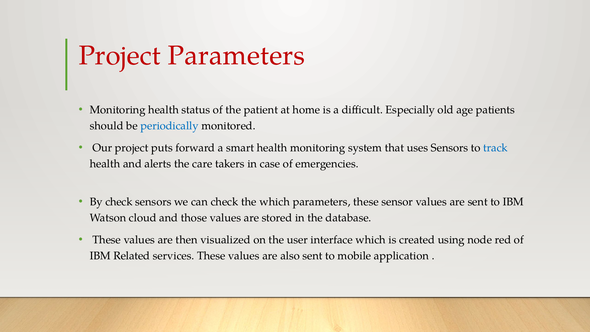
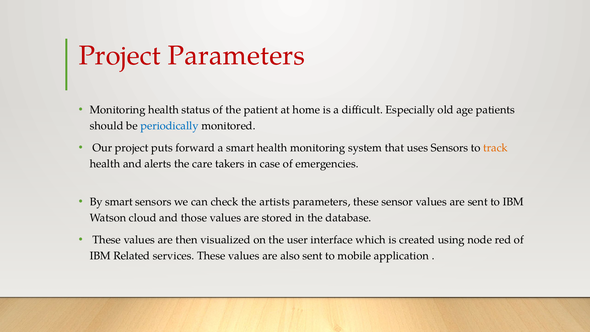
track colour: blue -> orange
By check: check -> smart
the which: which -> artists
